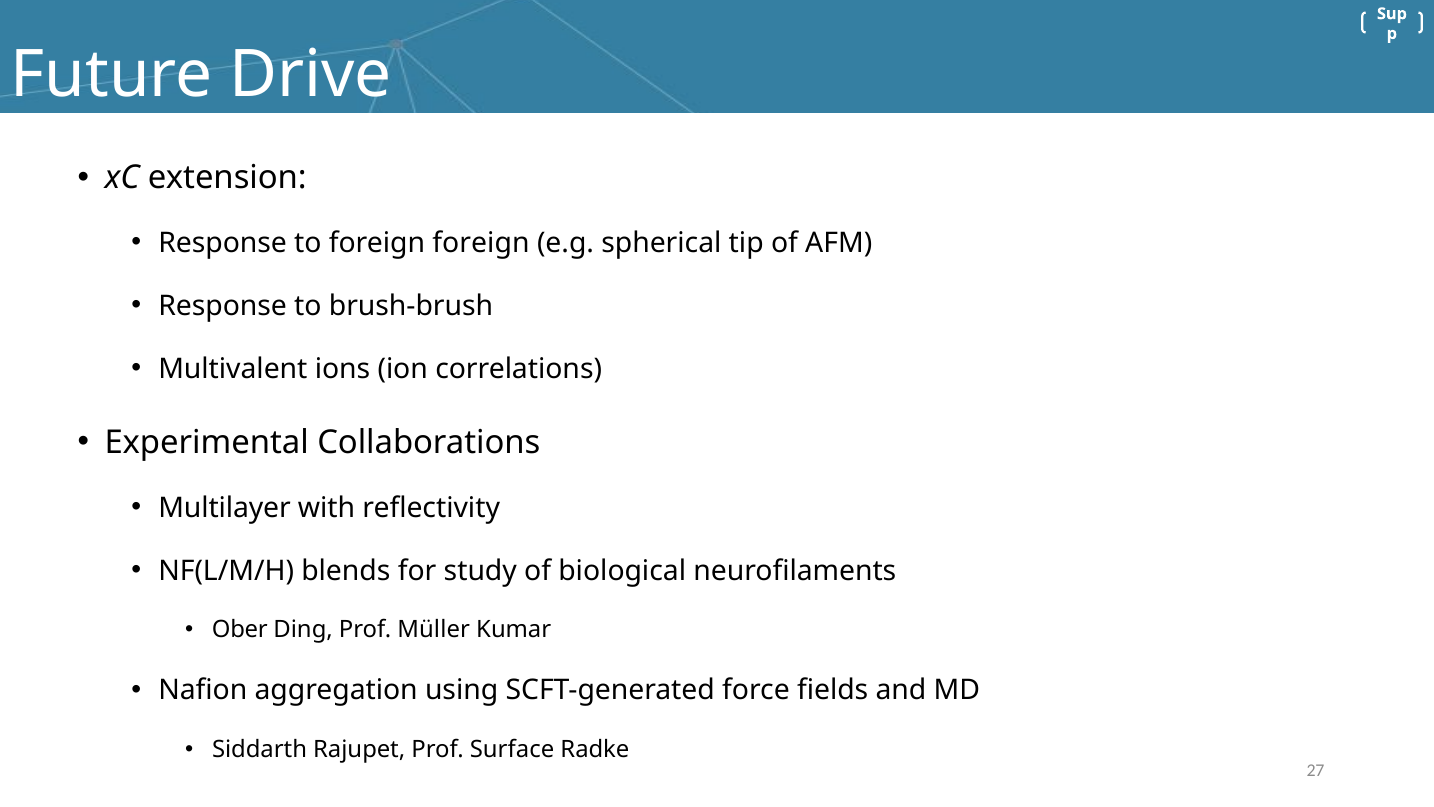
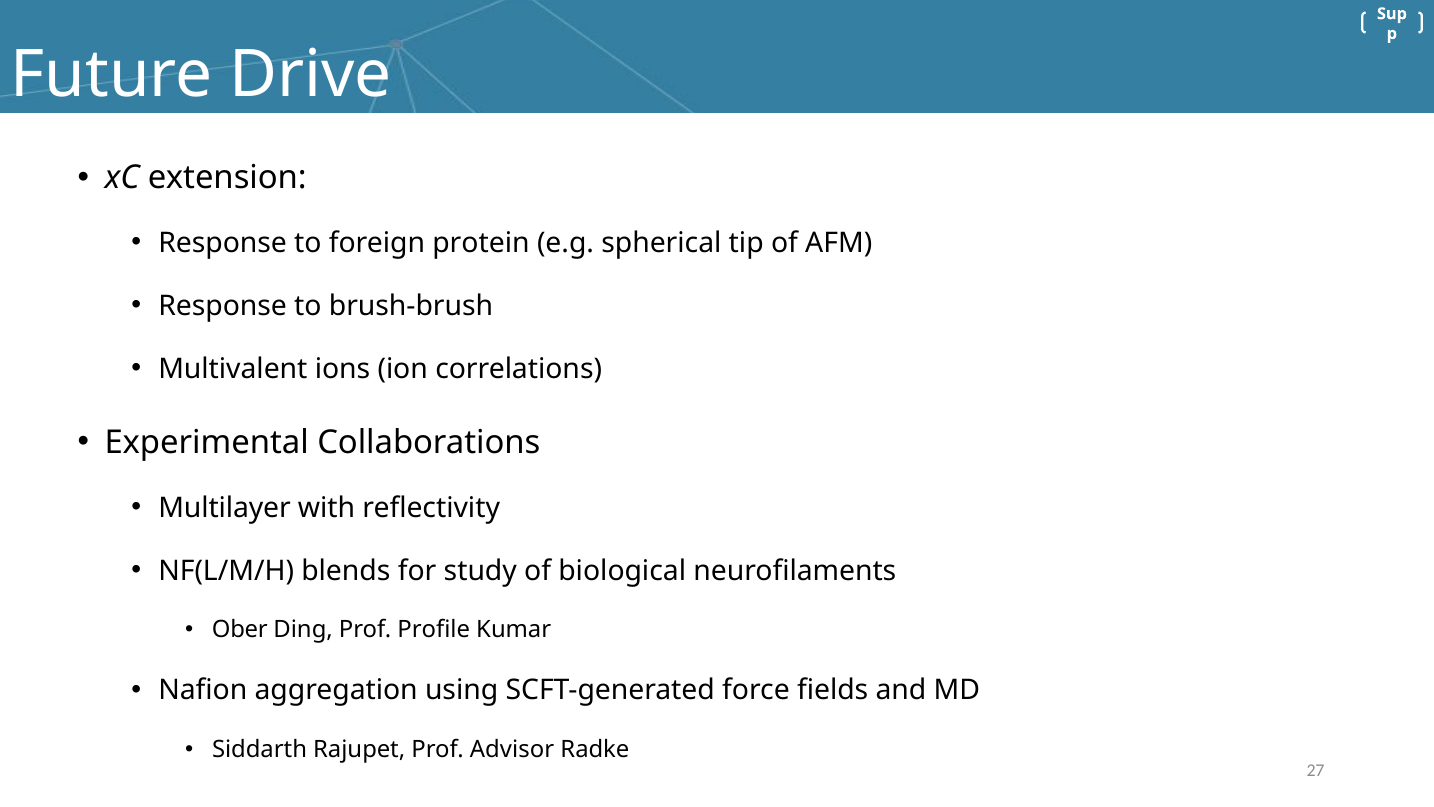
foreign foreign: foreign -> protein
Müller: Müller -> Profile
Surface: Surface -> Advisor
